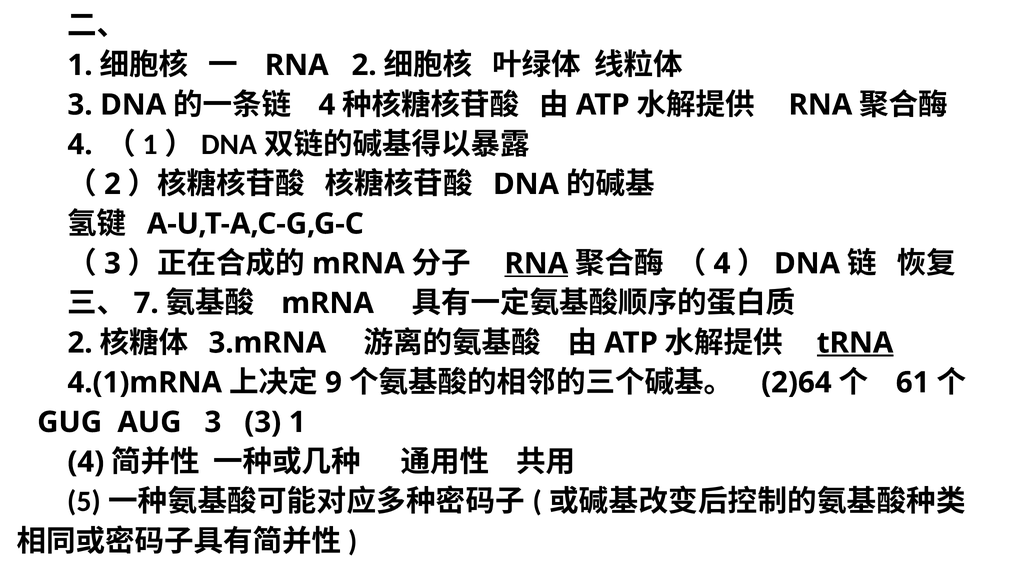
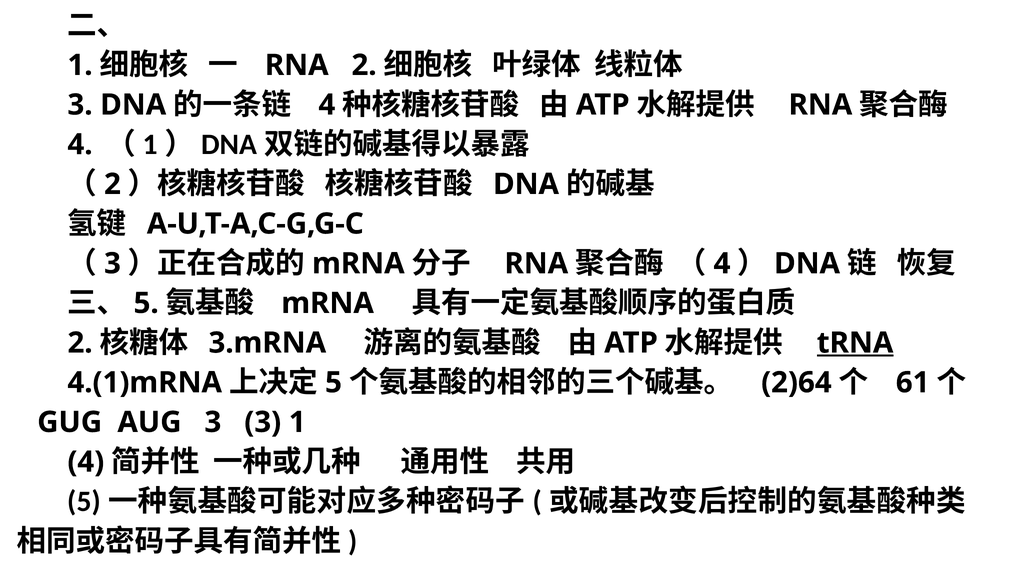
RNA at (536, 263) underline: present -> none
7 at (146, 303): 7 -> 5
9 at (333, 382): 9 -> 5
